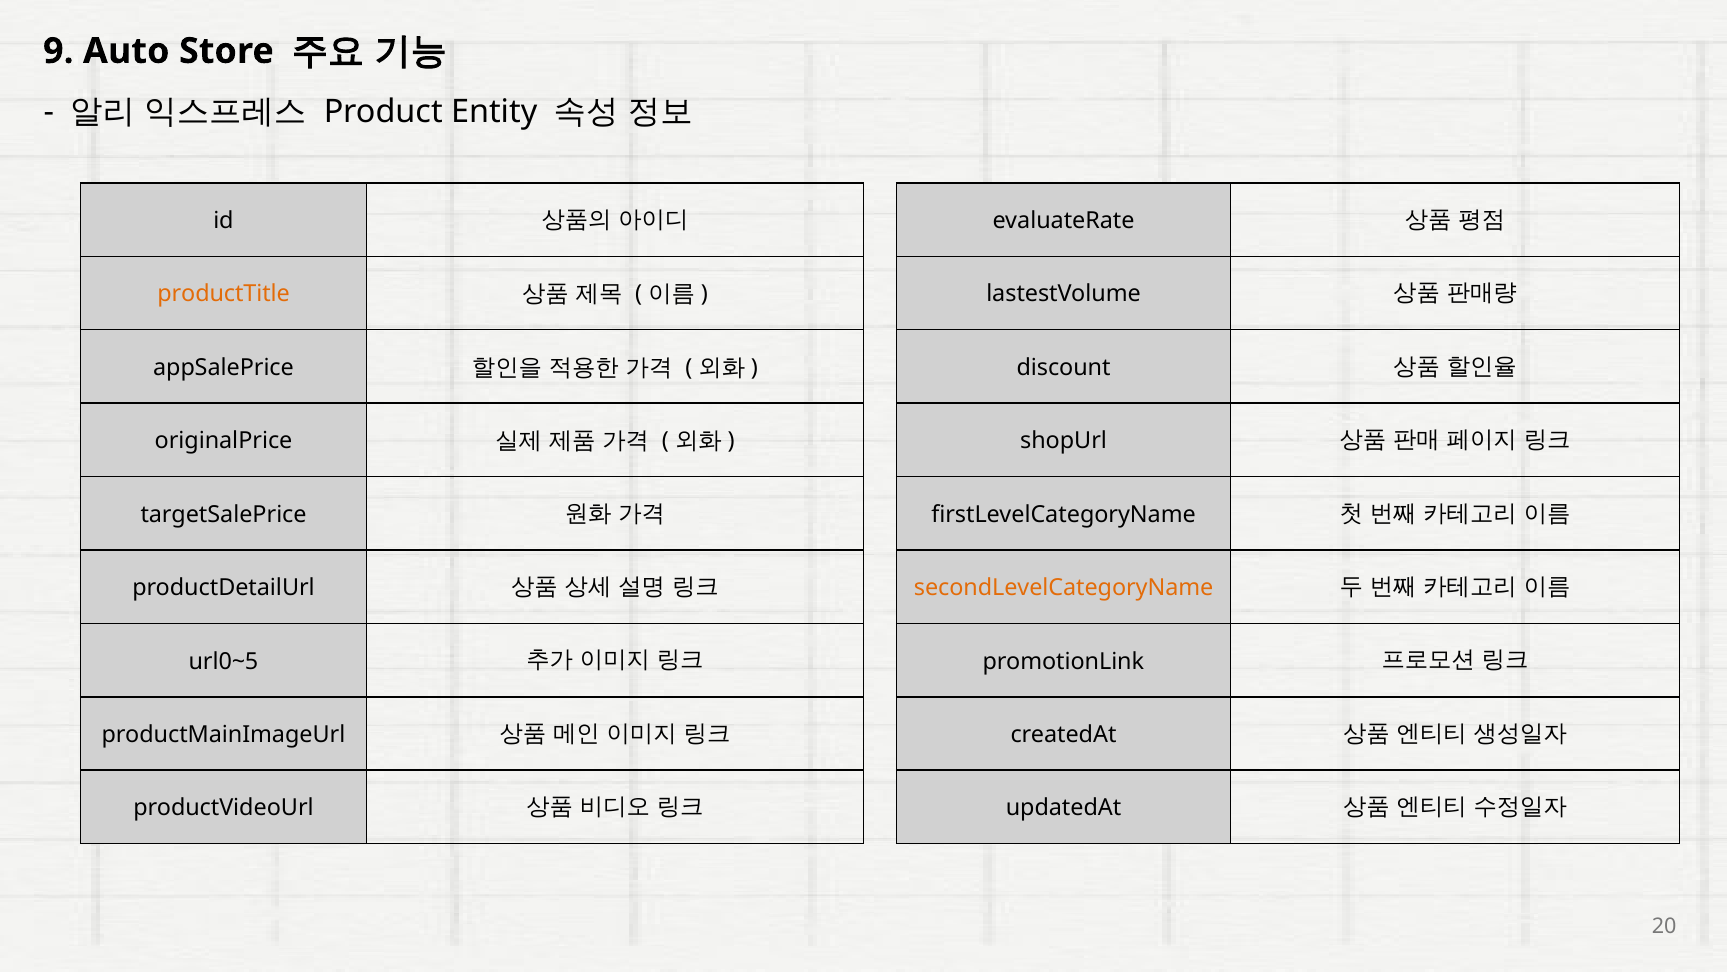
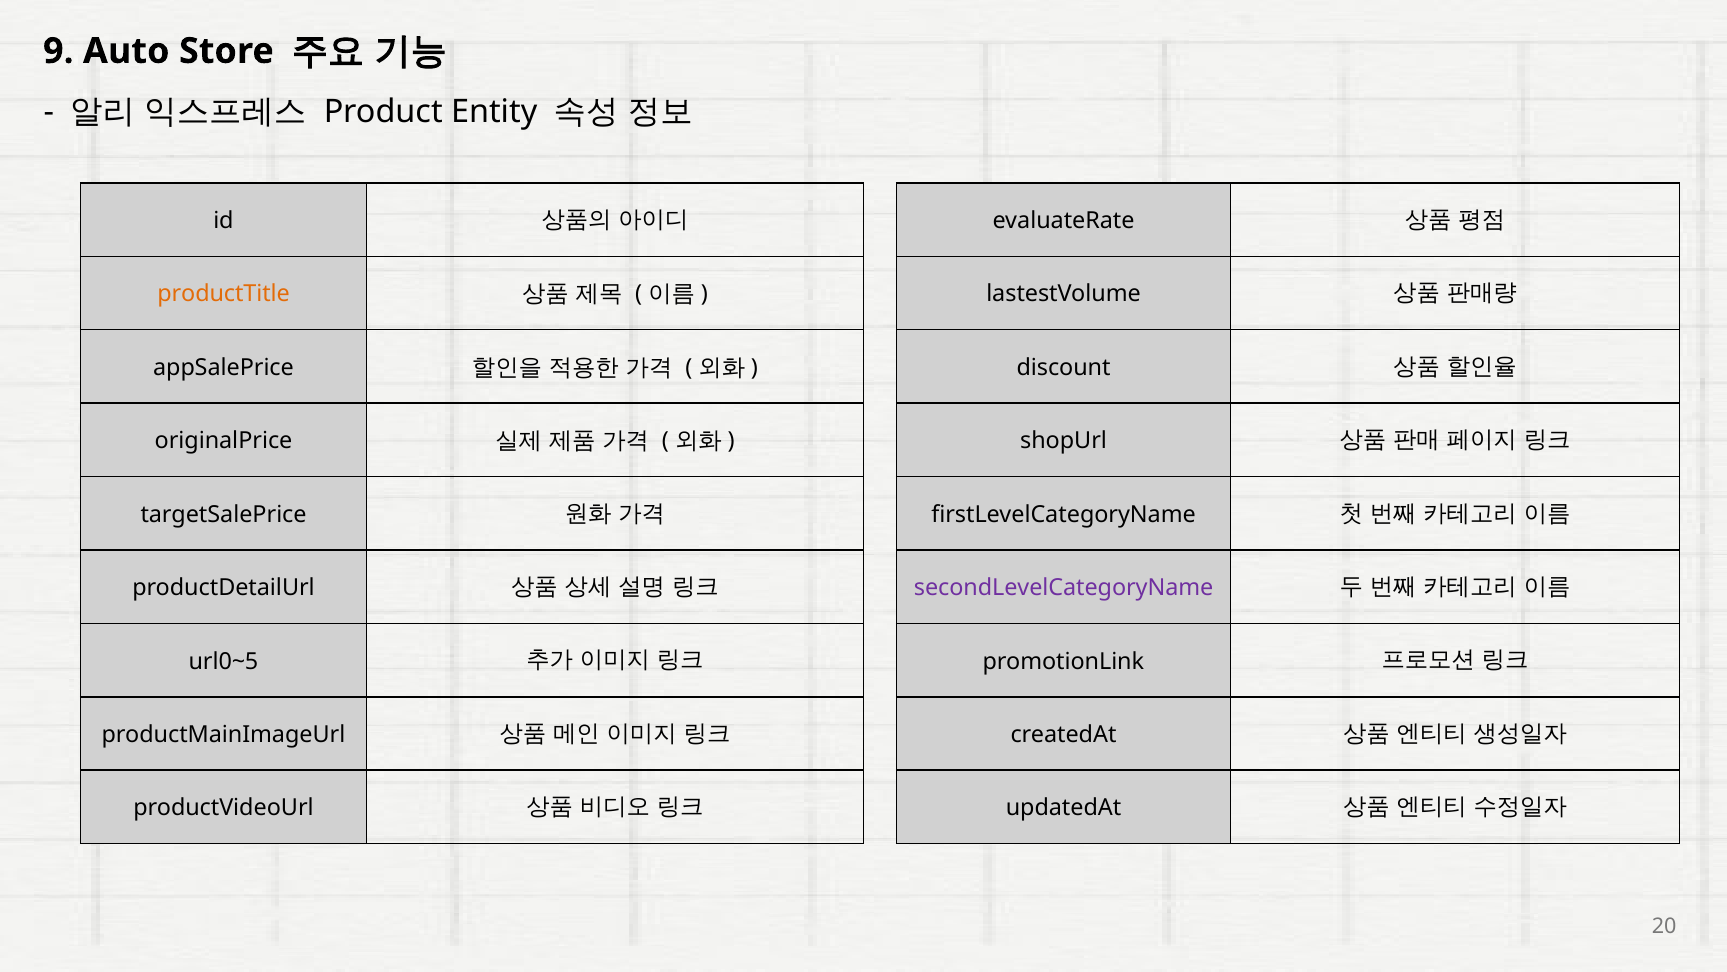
secondLevelCategoryName colour: orange -> purple
